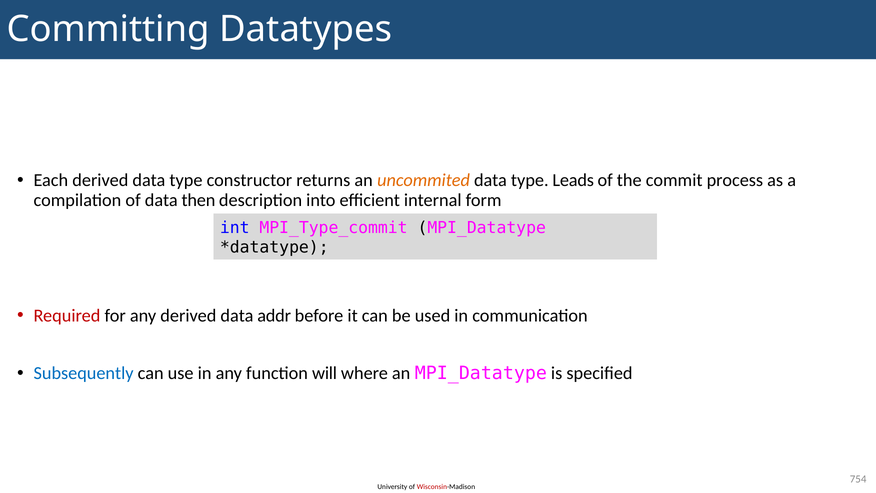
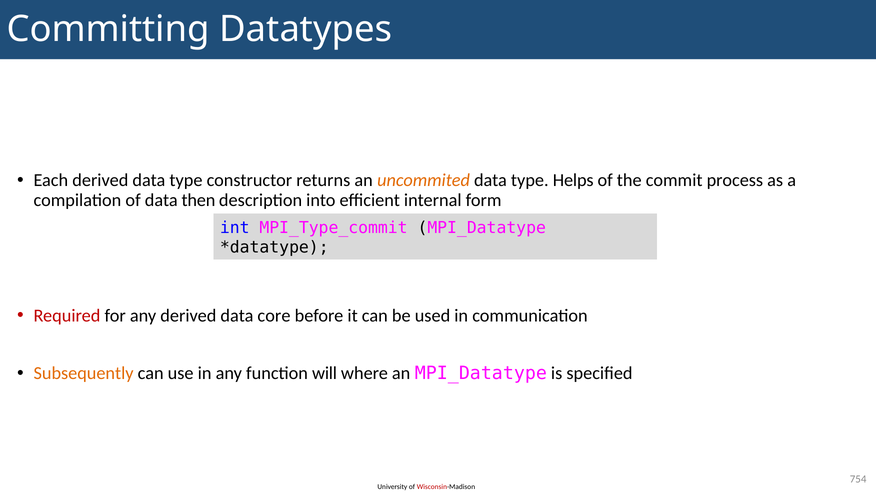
Leads: Leads -> Helps
addr: addr -> core
Subsequently colour: blue -> orange
